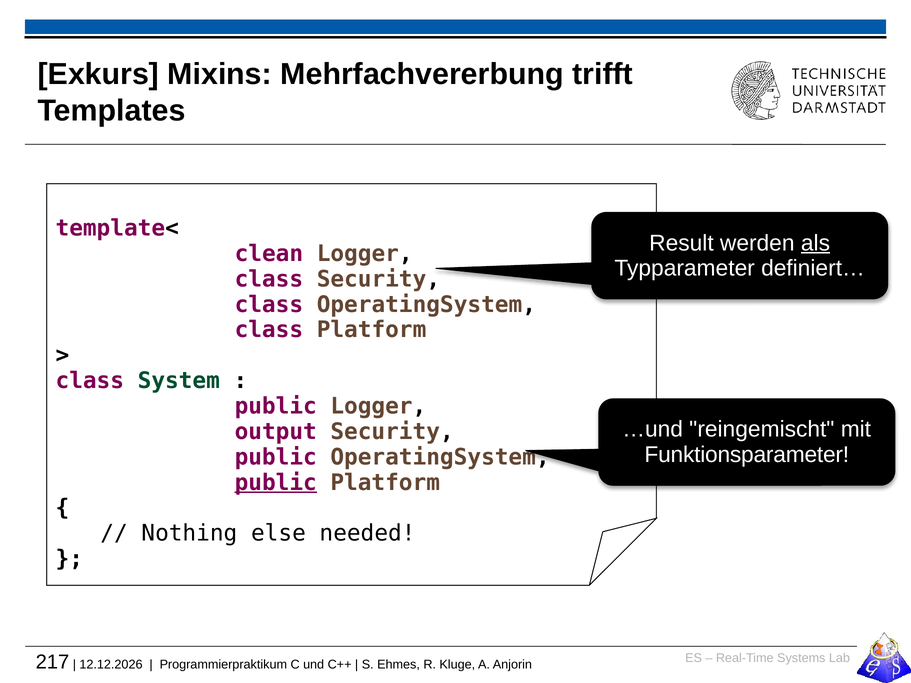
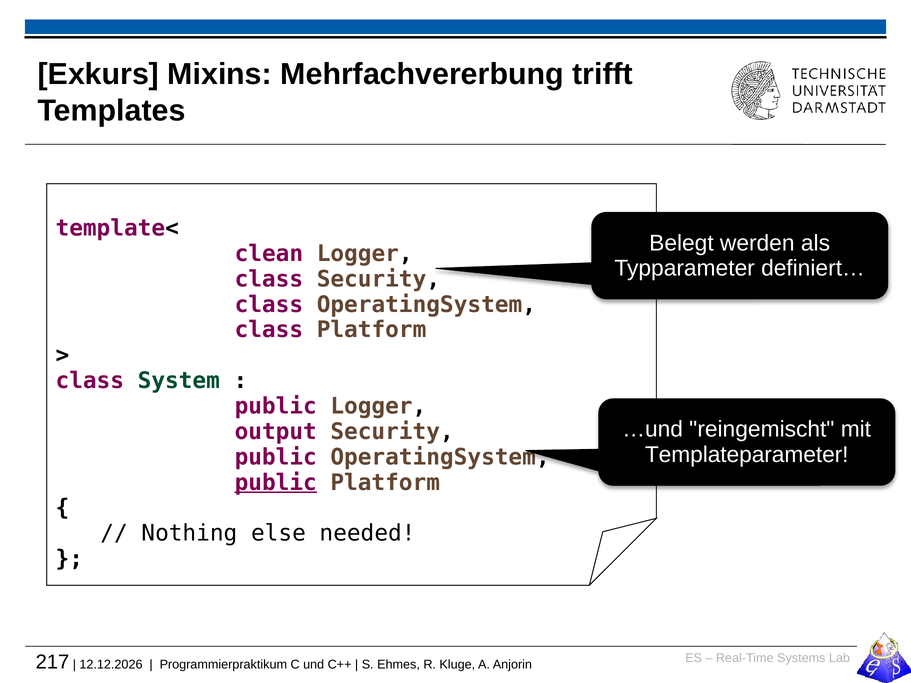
Result: Result -> Belegt
als underline: present -> none
Funktionsparameter: Funktionsparameter -> Templateparameter
